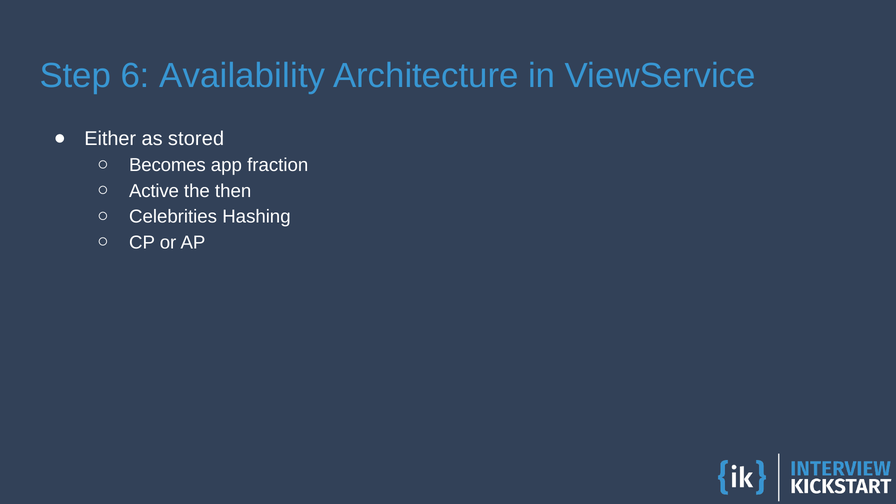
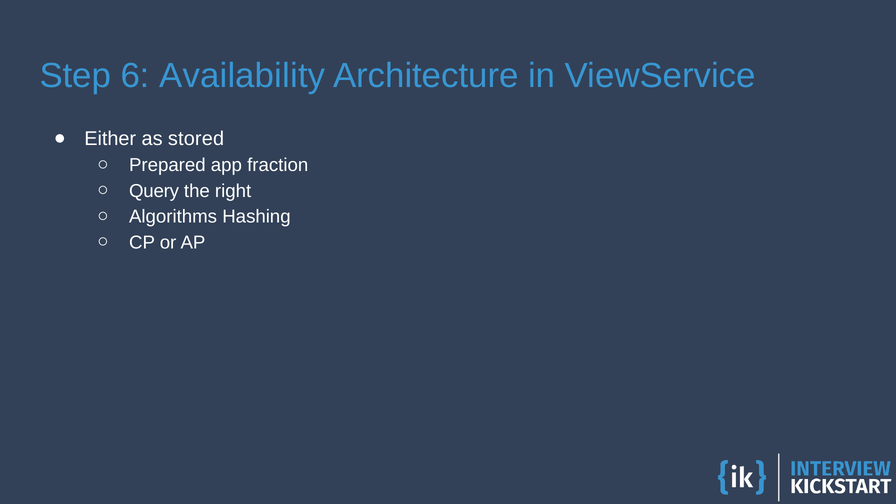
Becomes: Becomes -> Prepared
Active: Active -> Query
then: then -> right
Celebrities: Celebrities -> Algorithms
